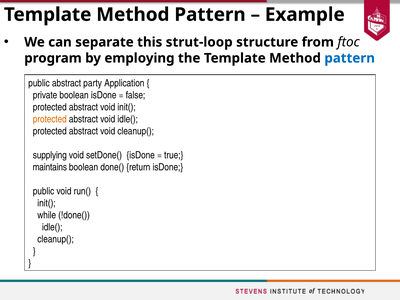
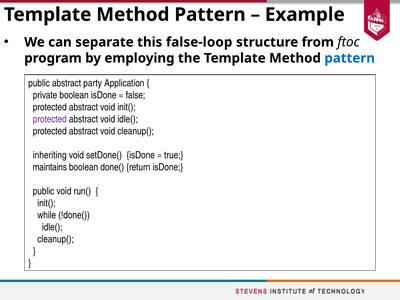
strut-loop: strut-loop -> false-loop
protected at (50, 119) colour: orange -> purple
supplying: supplying -> inheriting
